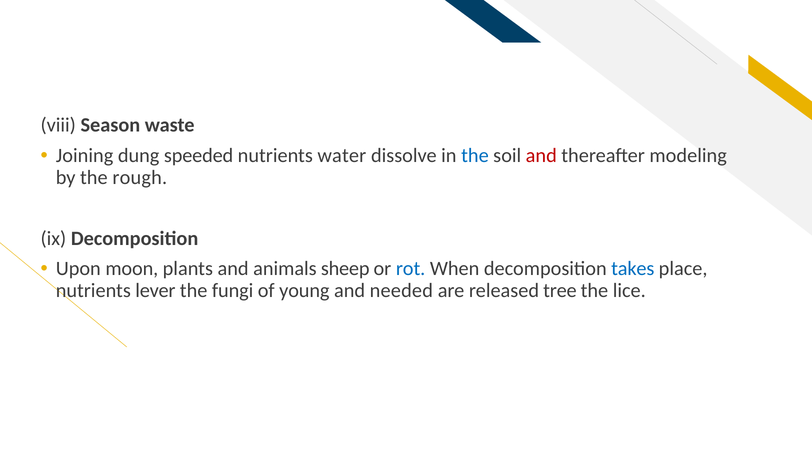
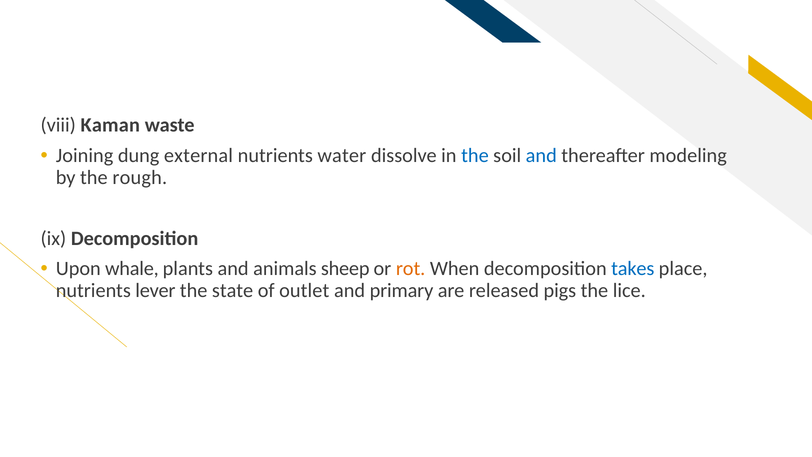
Season: Season -> Kaman
speeded: speeded -> external
and at (541, 156) colour: red -> blue
moon: moon -> whale
rot colour: blue -> orange
fungi: fungi -> state
young: young -> outlet
needed: needed -> primary
tree: tree -> pigs
